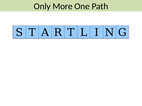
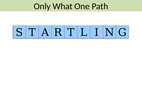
More: More -> What
